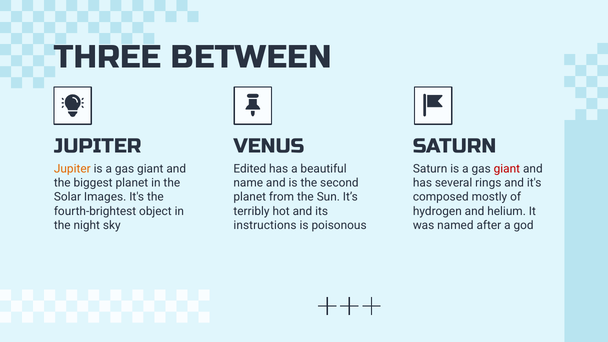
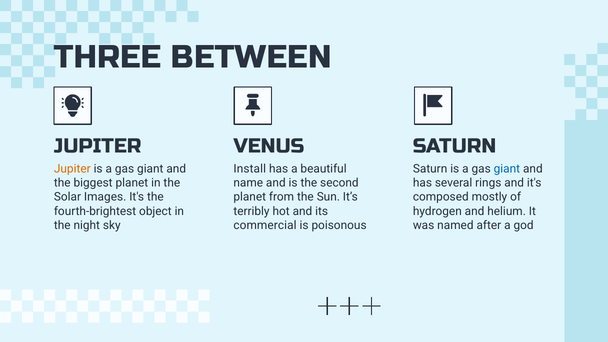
Edited: Edited -> Install
giant at (507, 169) colour: red -> blue
instructions: instructions -> commercial
